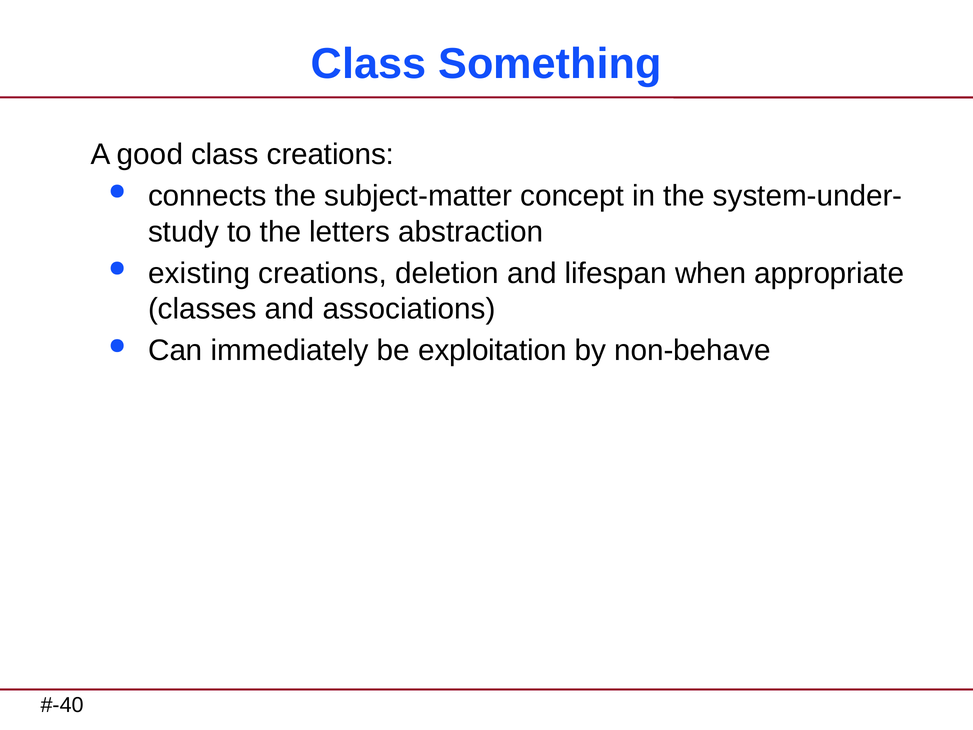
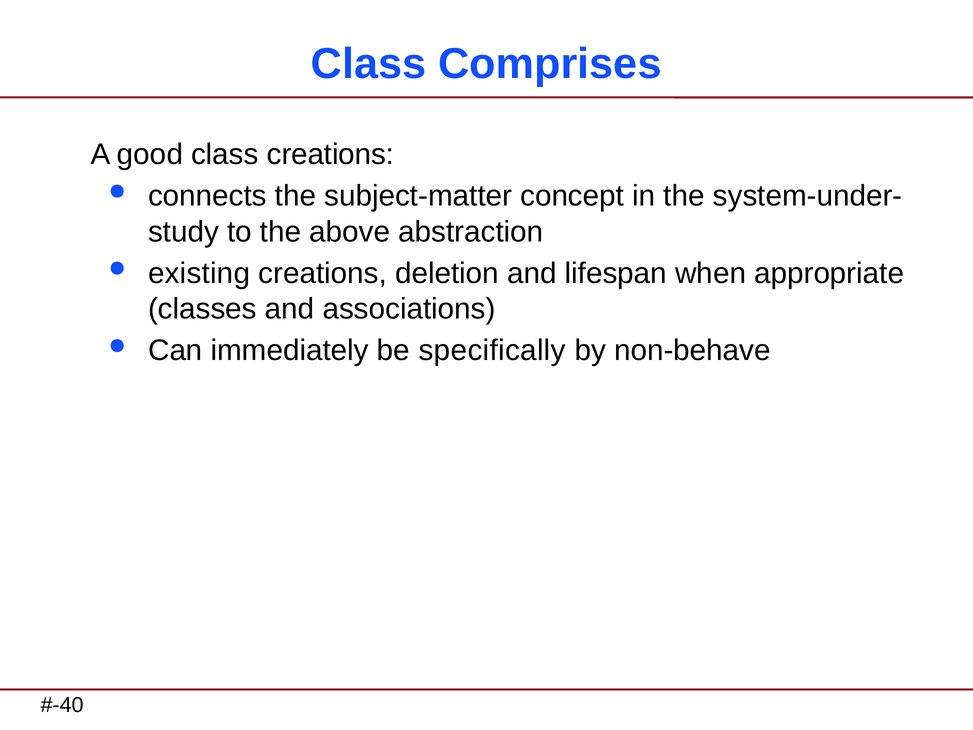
Something: Something -> Comprises
letters: letters -> above
exploitation: exploitation -> specifically
